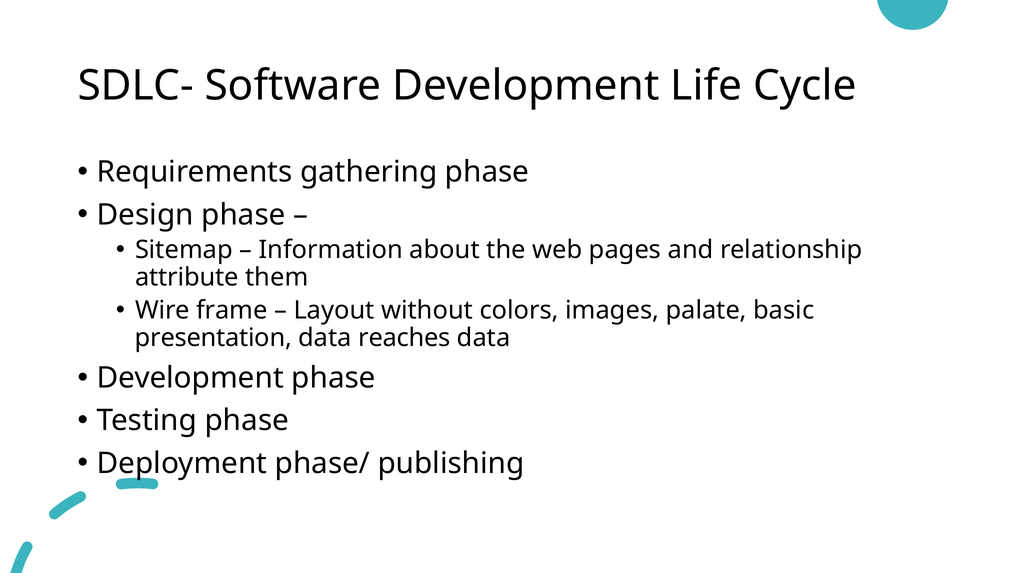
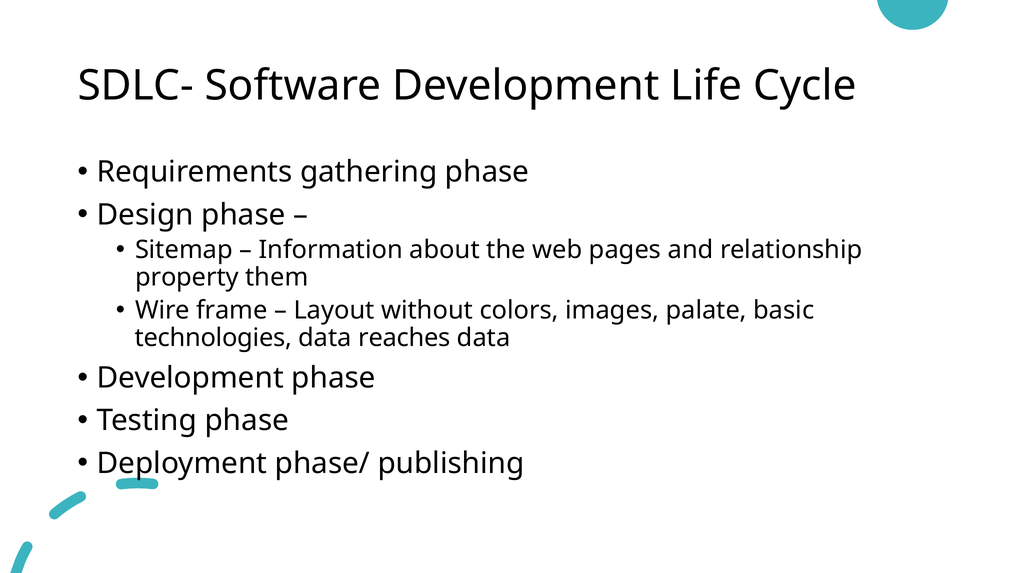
attribute: attribute -> property
presentation: presentation -> technologies
